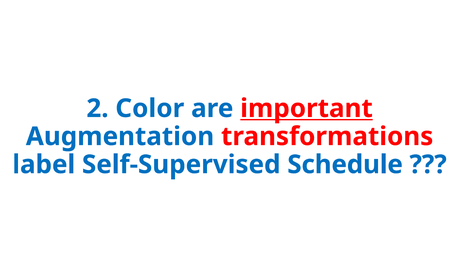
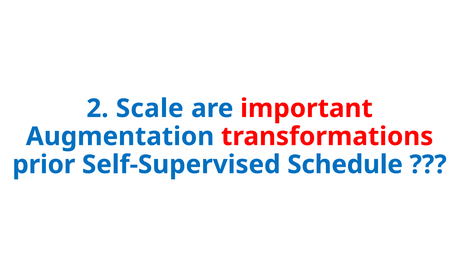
Color: Color -> Scale
important underline: present -> none
label: label -> prior
